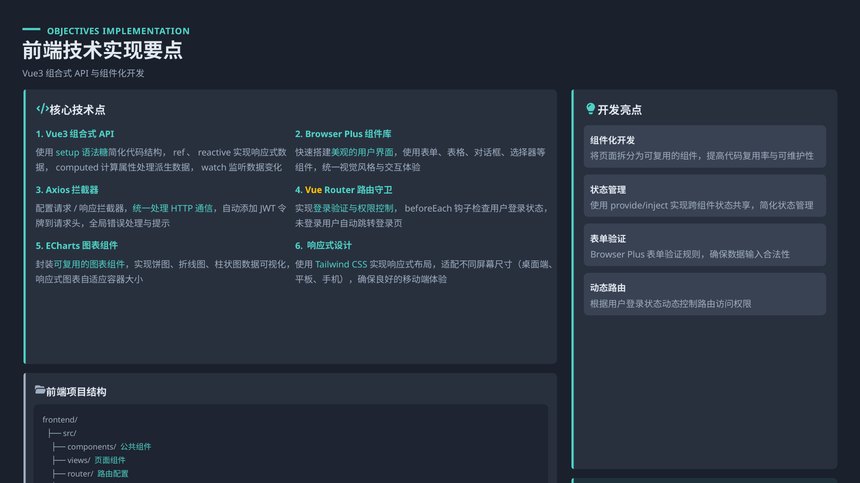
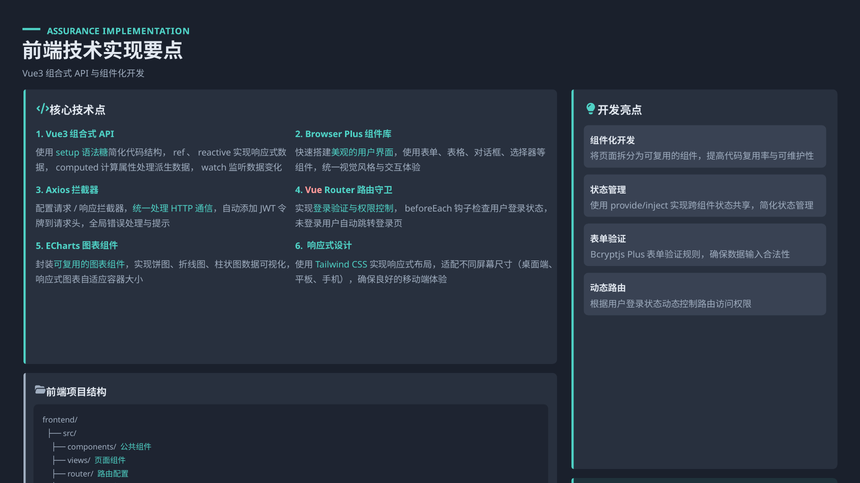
OBJECTIVES: OBJECTIVES -> ASSURANCE
Vue colour: yellow -> pink
Browser at (608, 255): Browser -> Bcryptjs
